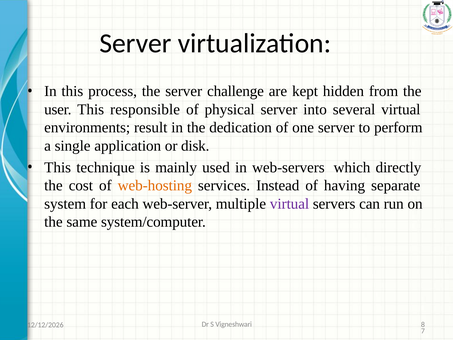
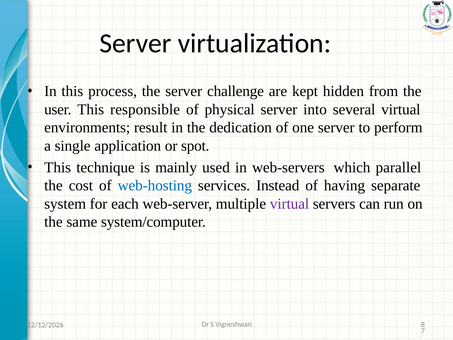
disk: disk -> spot
directly: directly -> parallel
web-hosting colour: orange -> blue
